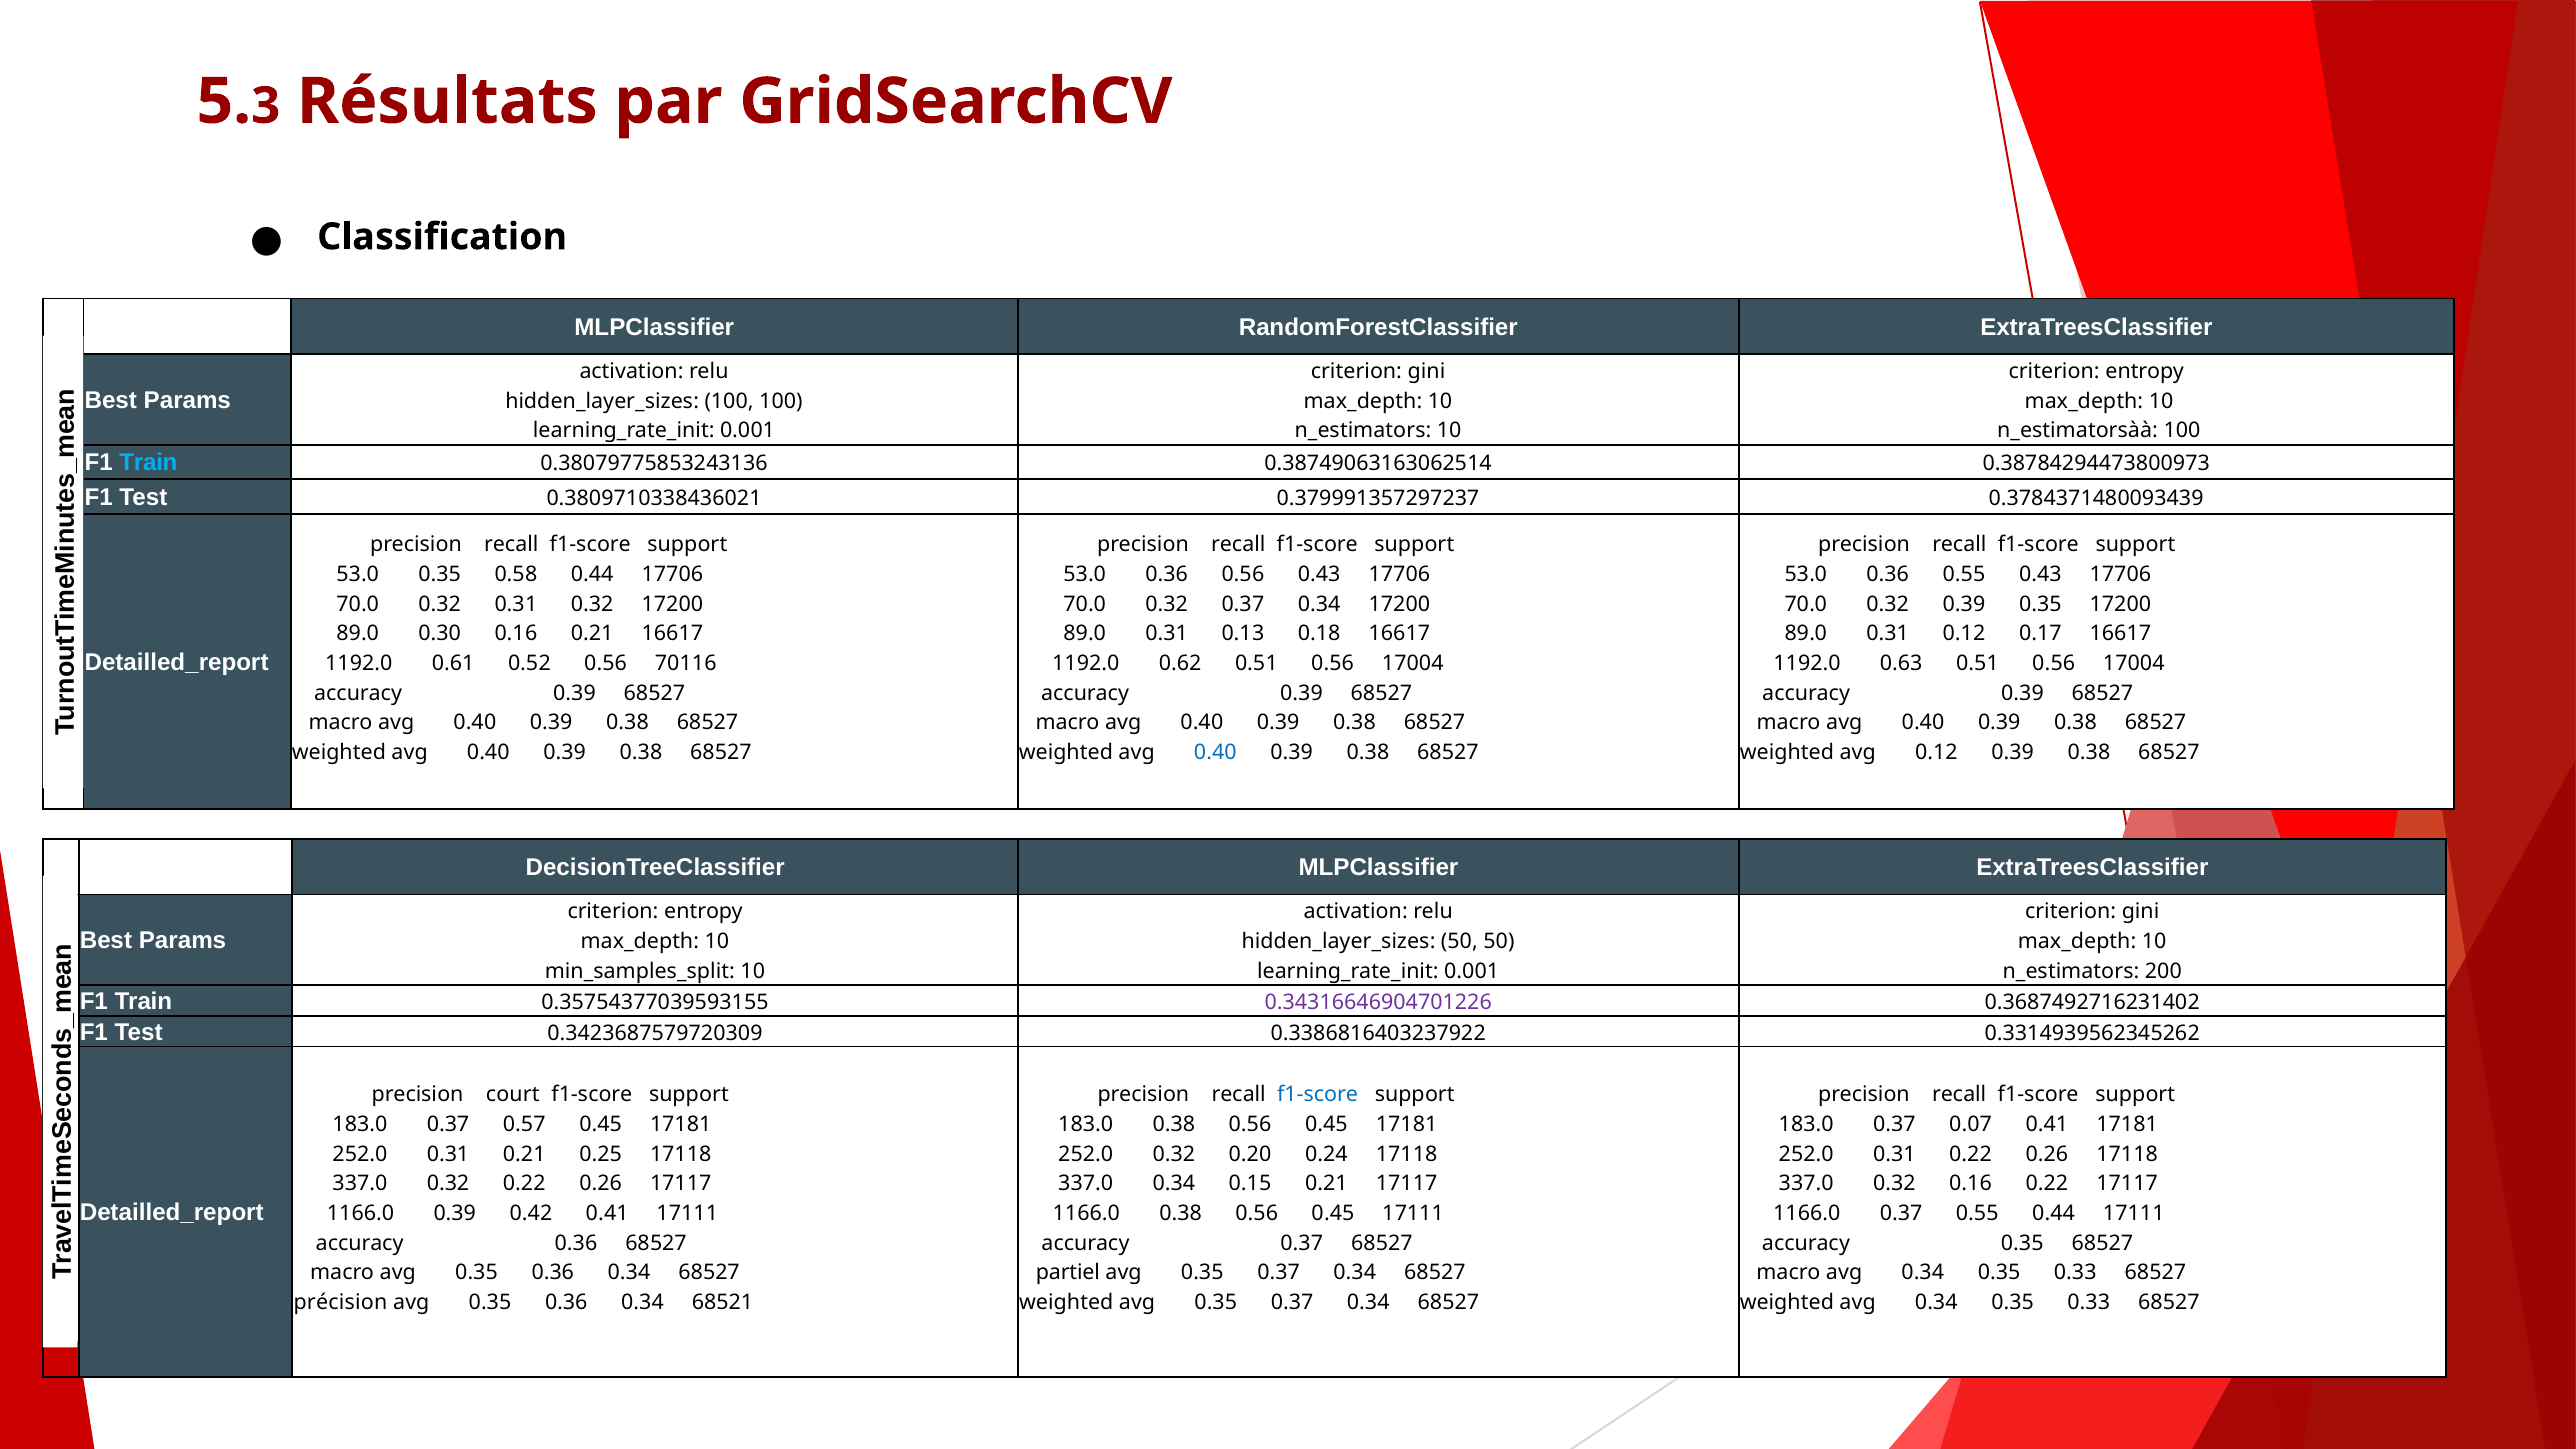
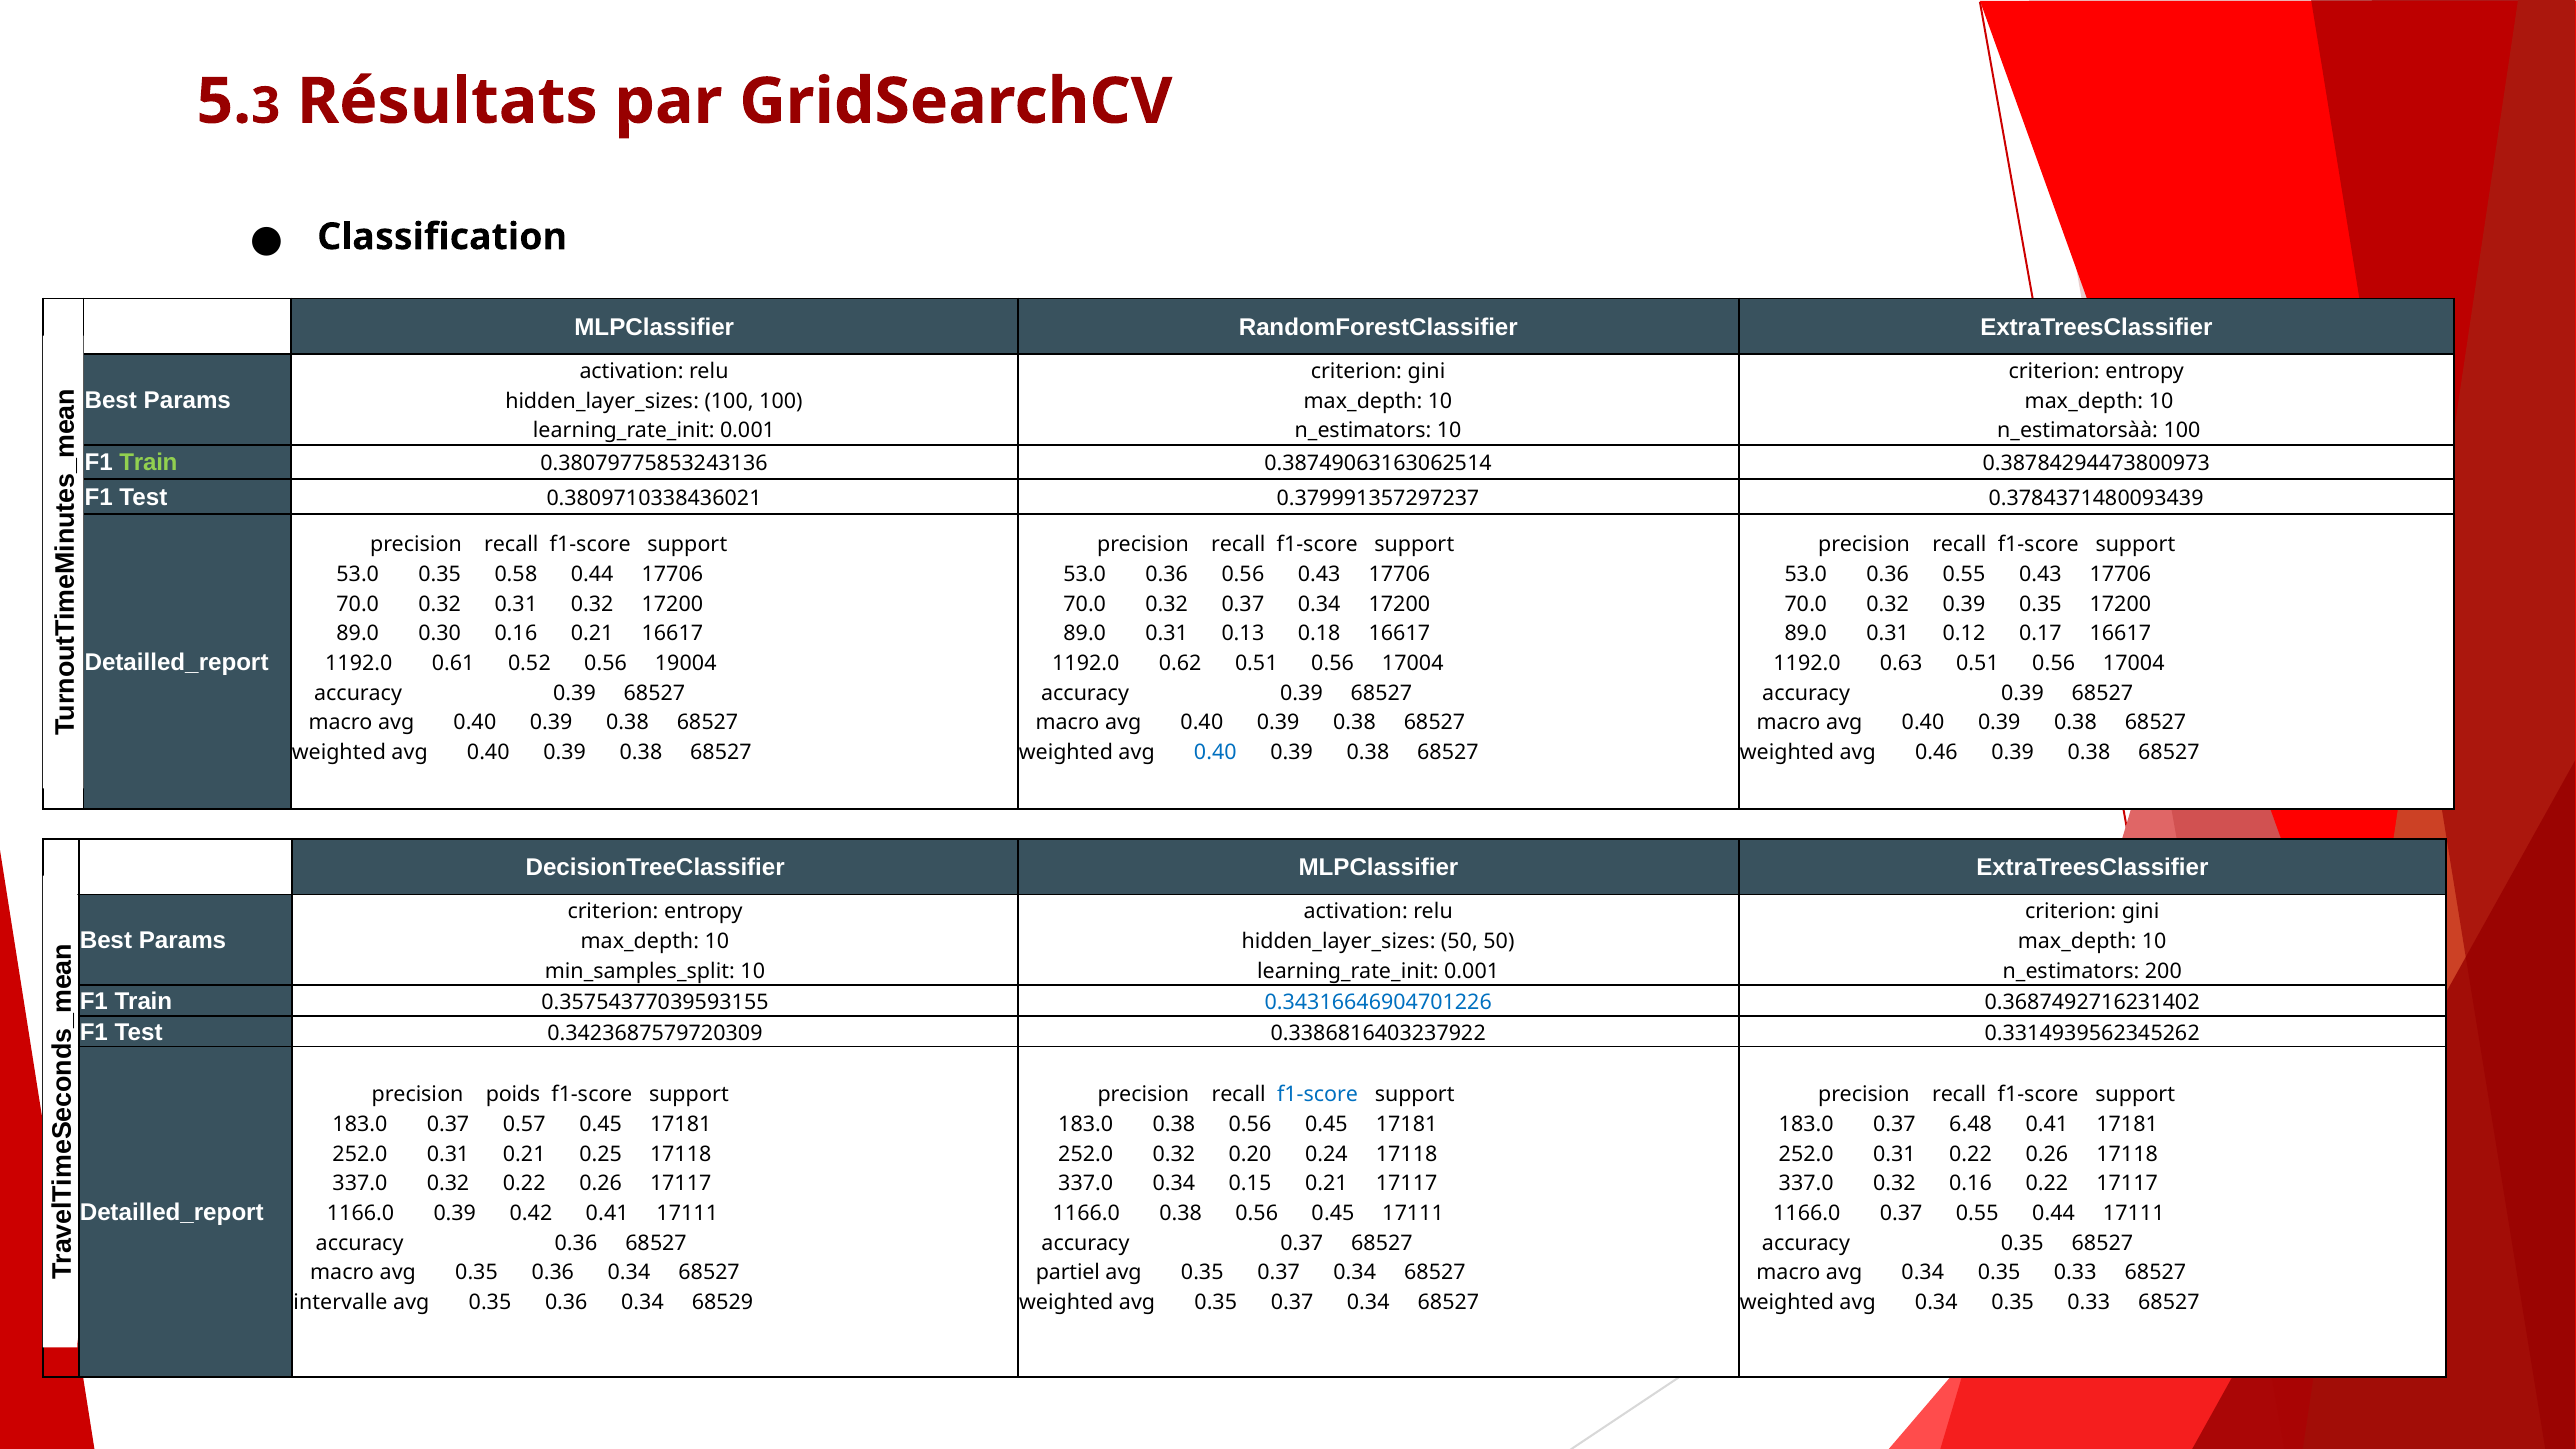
Train at (148, 463) colour: light blue -> light green
70116: 70116 -> 19004
avg 0.12: 0.12 -> 0.46
0.34316646904701226 colour: purple -> blue
court: court -> poids
0.07: 0.07 -> 6.48
précision: précision -> intervalle
68521: 68521 -> 68529
